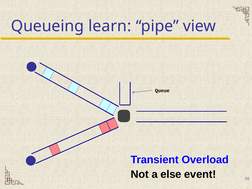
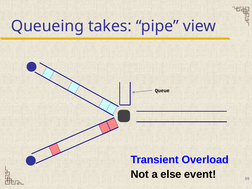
learn: learn -> takes
